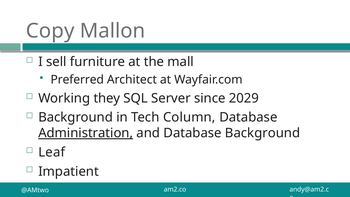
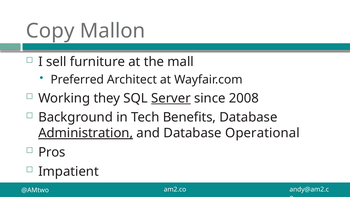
Server underline: none -> present
2029: 2029 -> 2008
Column: Column -> Benefits
Database Background: Background -> Operational
Leaf: Leaf -> Pros
